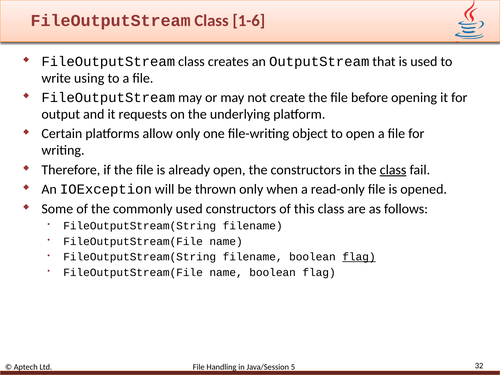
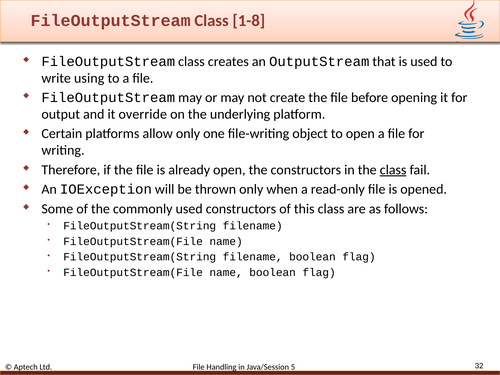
1-6: 1-6 -> 1-8
requests: requests -> override
flag at (359, 257) underline: present -> none
